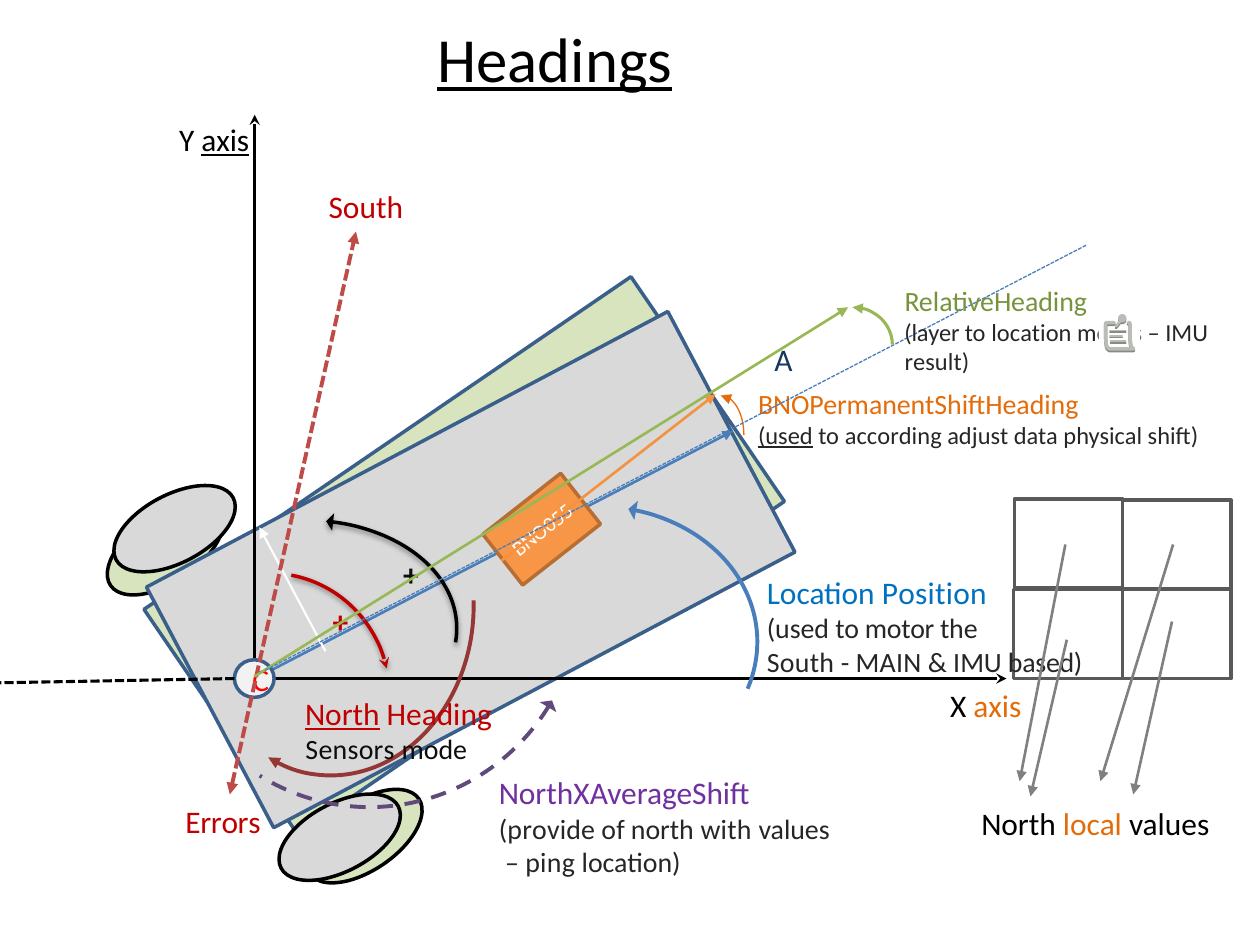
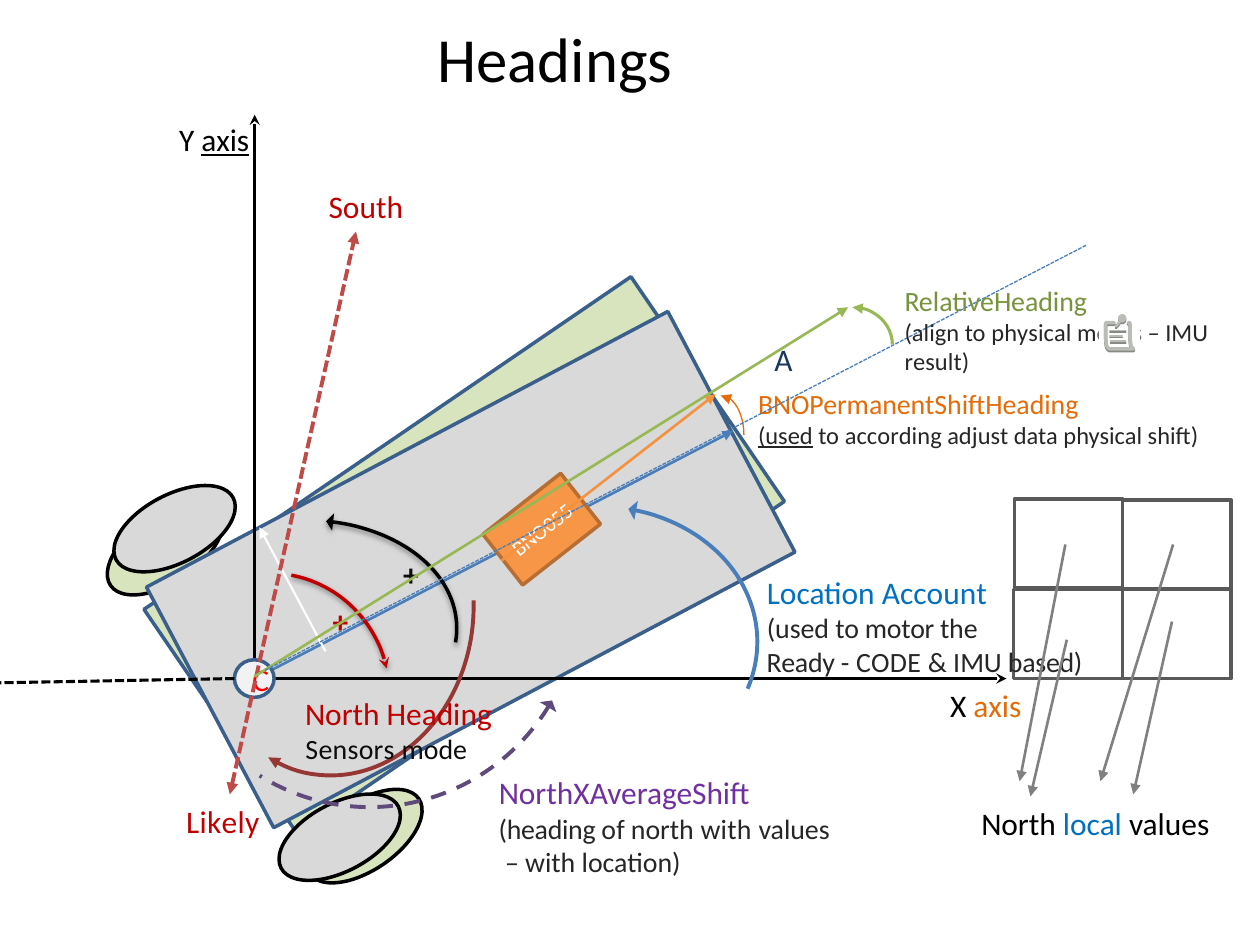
Headings underline: present -> none
layer: layer -> align
to location: location -> physical
Position: Position -> Account
South at (800, 663): South -> Ready
MAIN: MAIN -> CODE
North at (342, 715) underline: present -> none
Errors: Errors -> Likely
local colour: orange -> blue
provide at (547, 830): provide -> heading
ping at (550, 863): ping -> with
